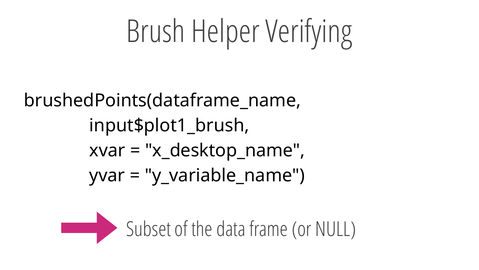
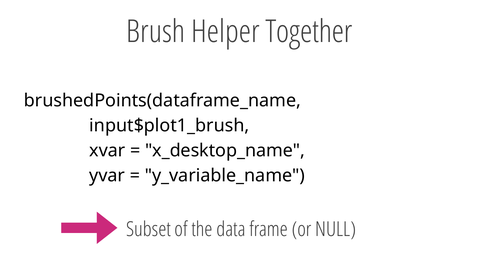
Verifying: Verifying -> Together
